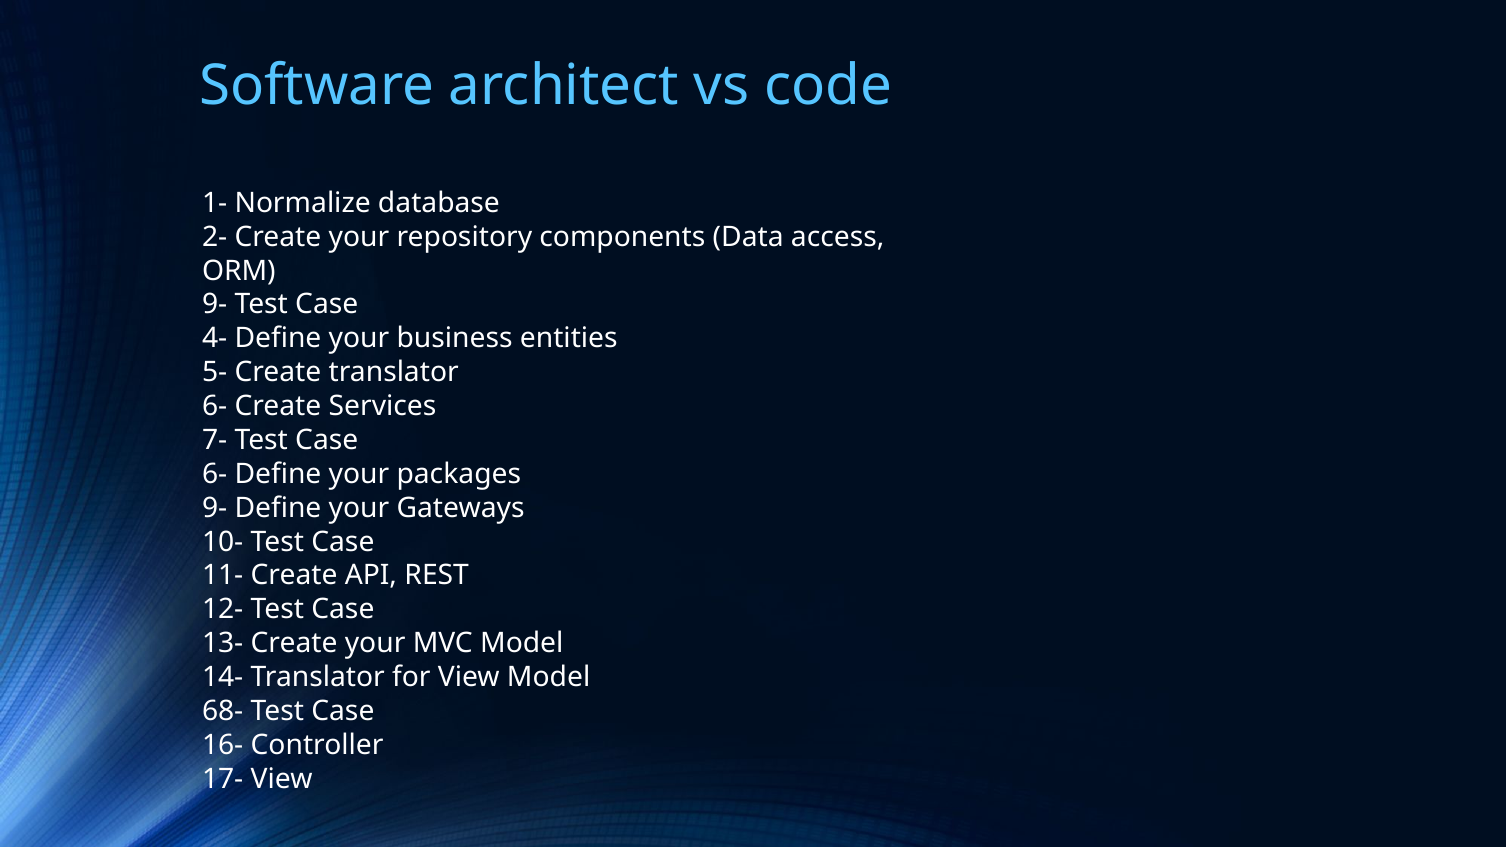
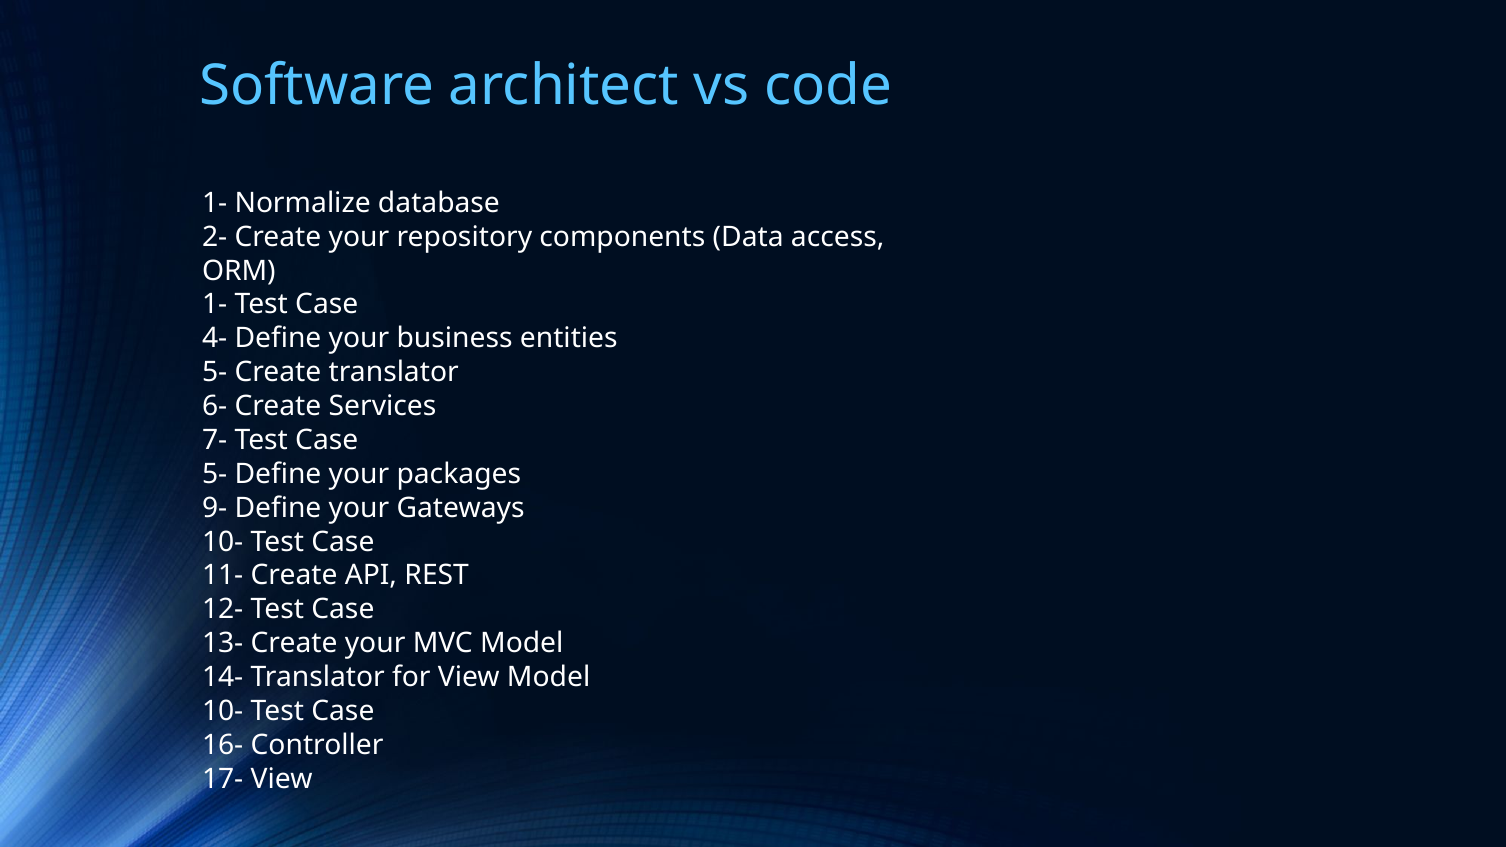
9- at (215, 305): 9- -> 1-
6- at (215, 474): 6- -> 5-
68- at (223, 711): 68- -> 10-
